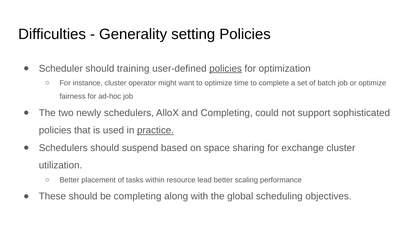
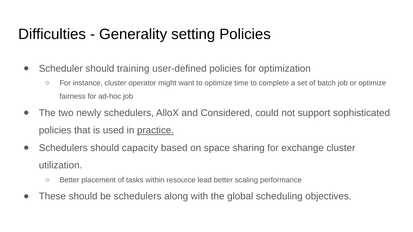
policies at (226, 69) underline: present -> none
and Completing: Completing -> Considered
suspend: suspend -> capacity
be completing: completing -> schedulers
